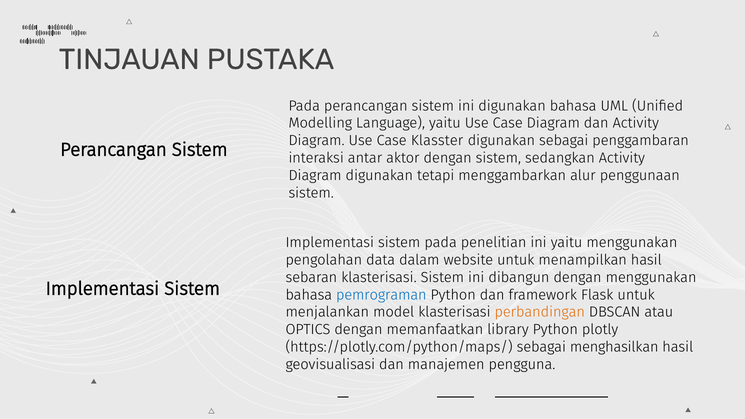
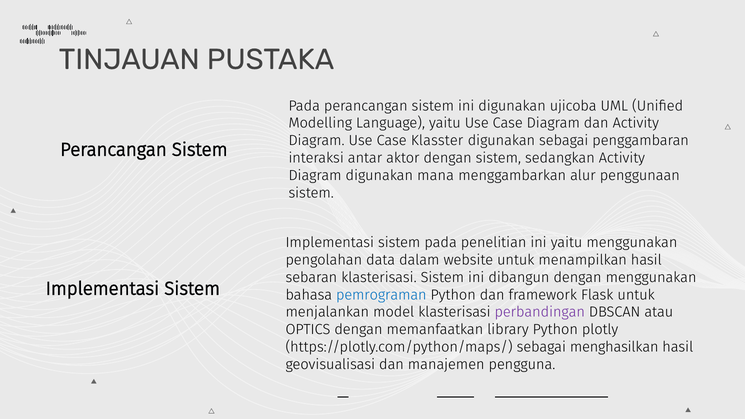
digunakan bahasa: bahasa -> ujicoba
tetapi: tetapi -> mana
perbandingan colour: orange -> purple
